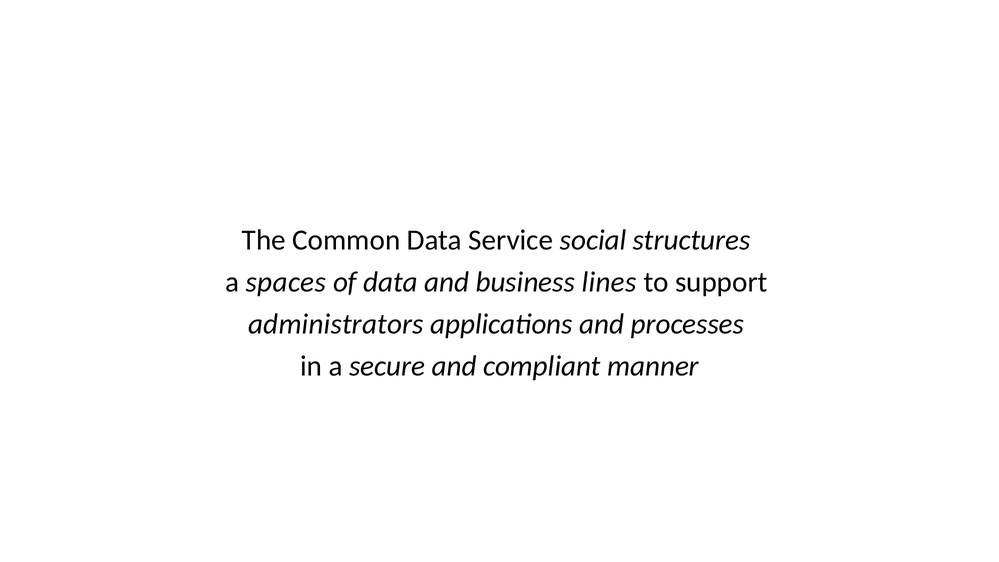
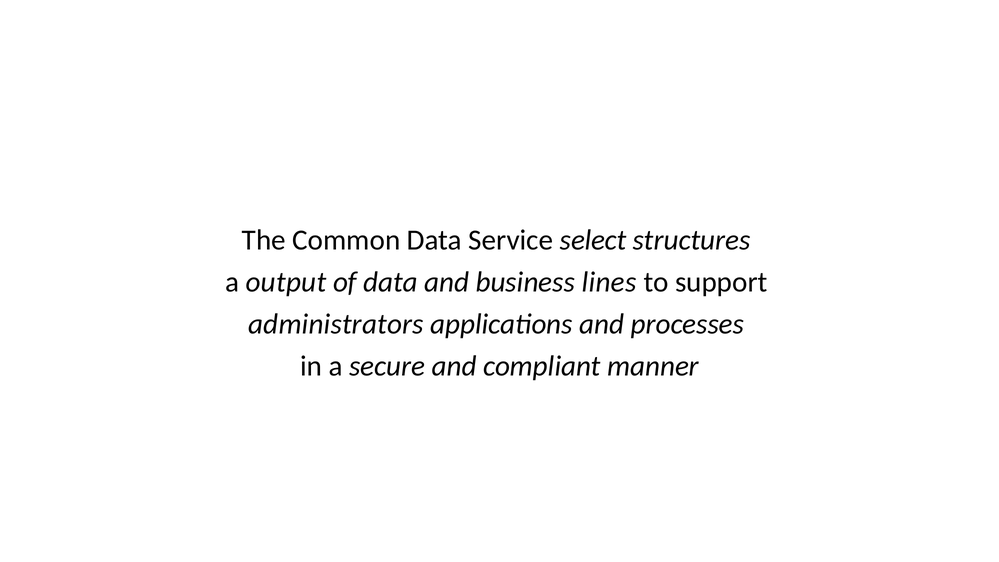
social: social -> select
spaces: spaces -> output
